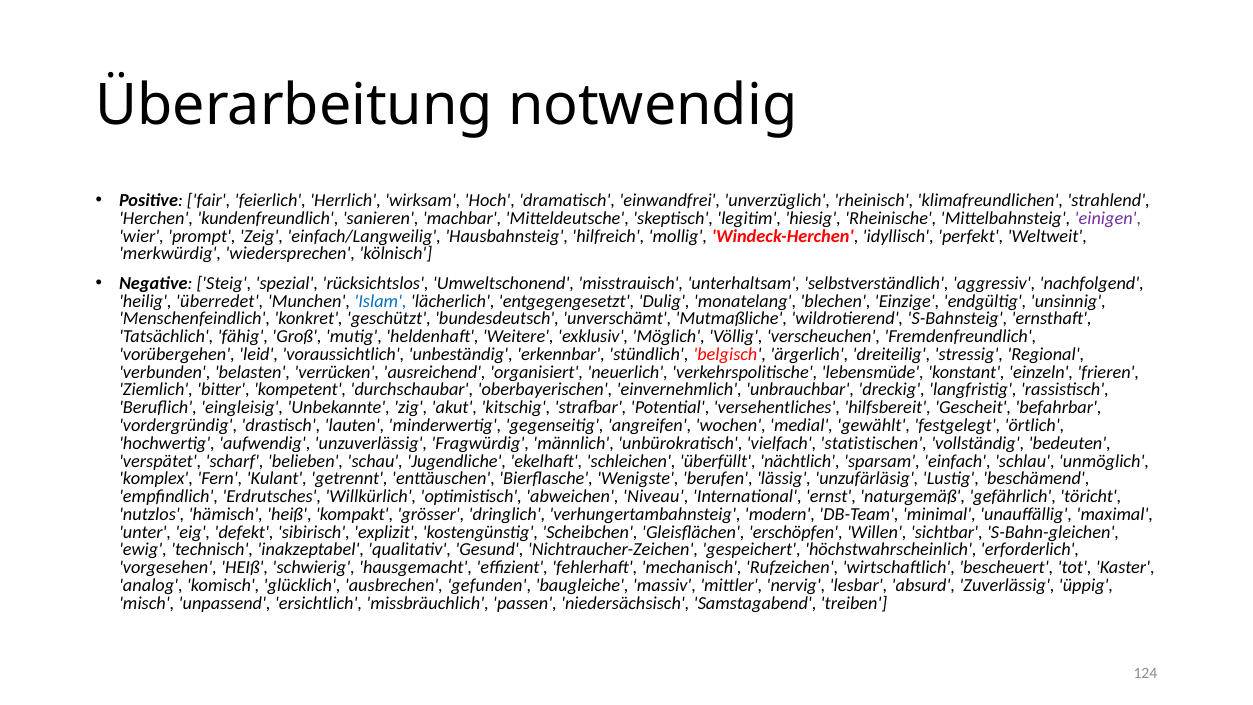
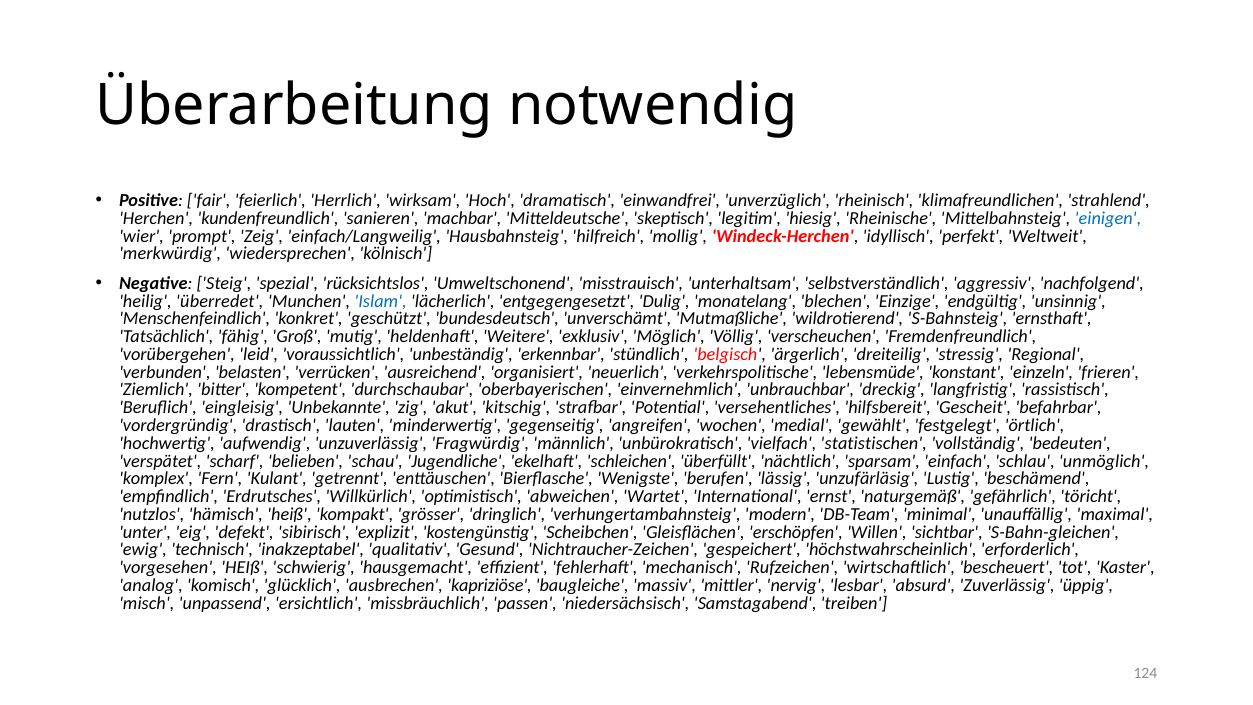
einigen colour: purple -> blue
Niveau: Niveau -> Wartet
gefunden: gefunden -> kapriziöse
